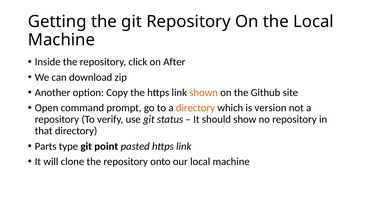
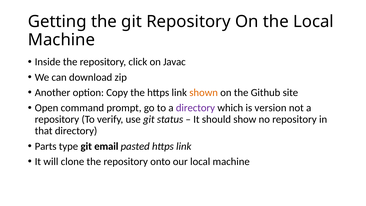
After: After -> Javac
directory at (195, 108) colour: orange -> purple
point: point -> email
